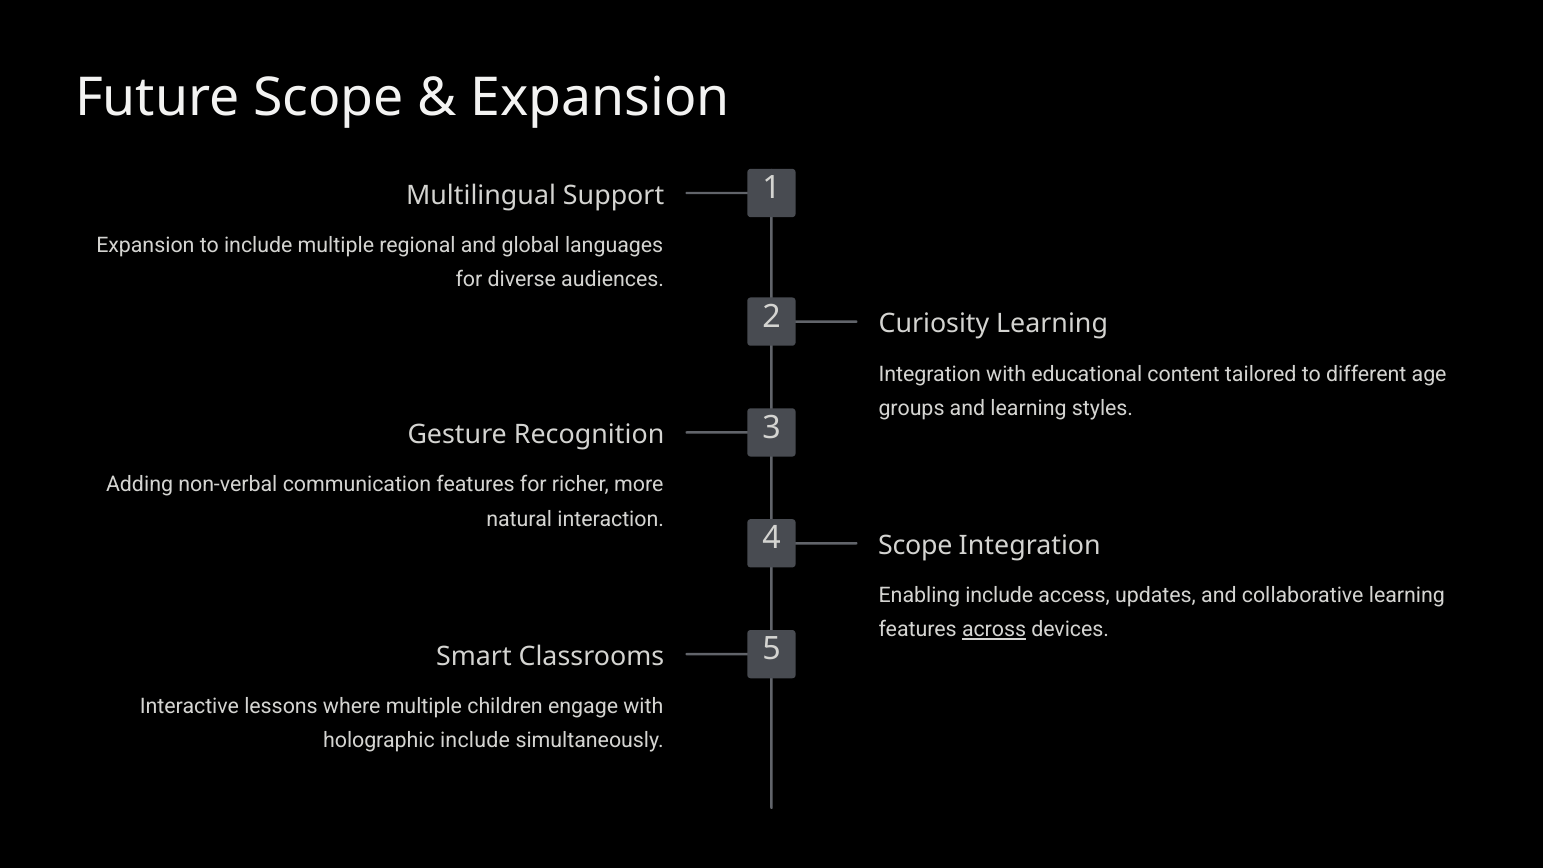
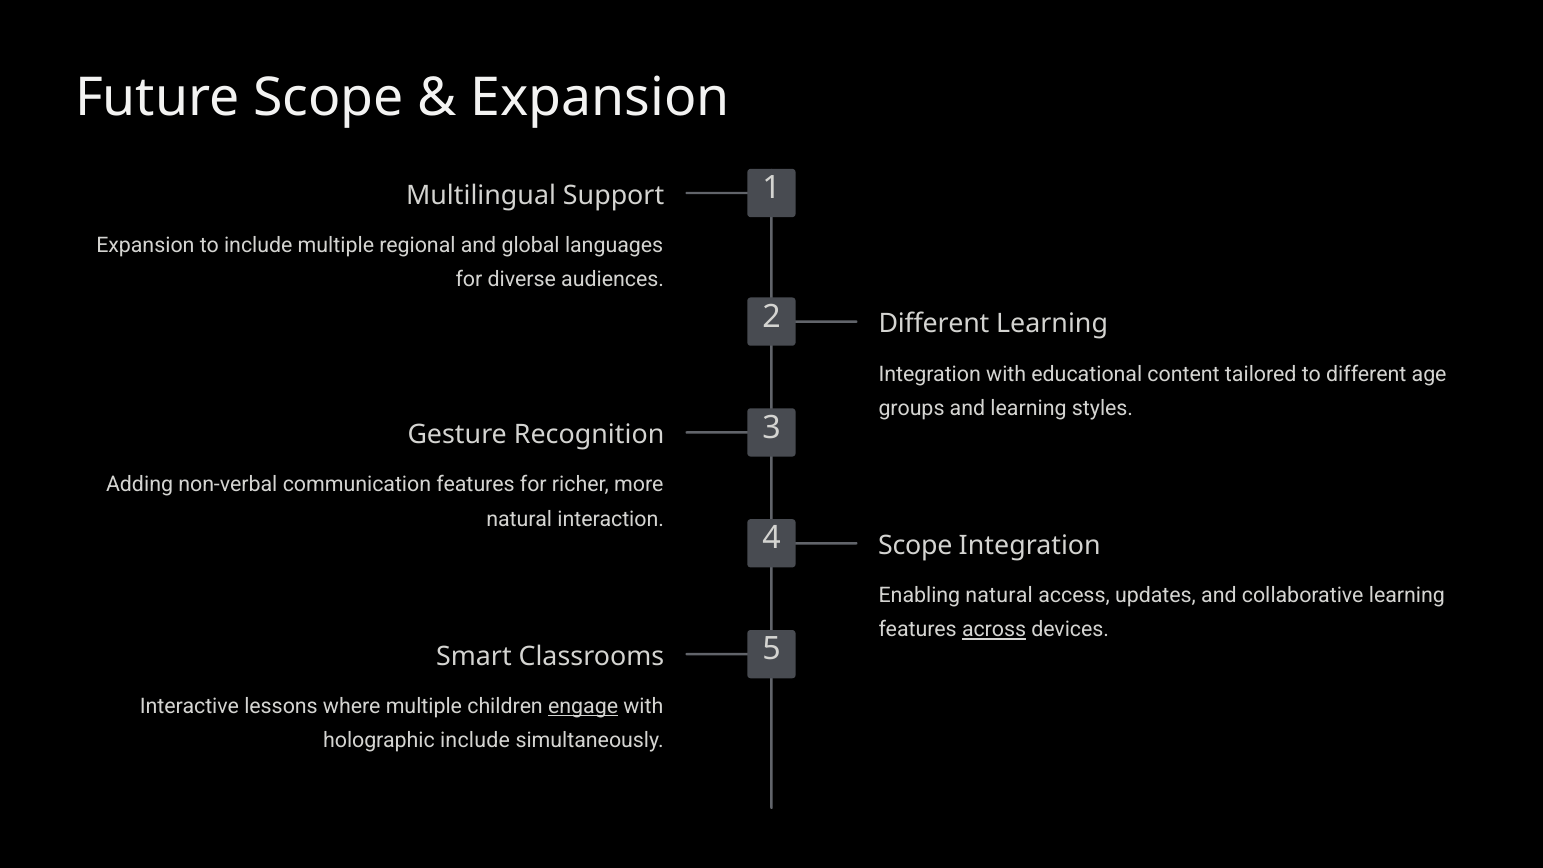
2 Curiosity: Curiosity -> Different
Enabling include: include -> natural
engage underline: none -> present
